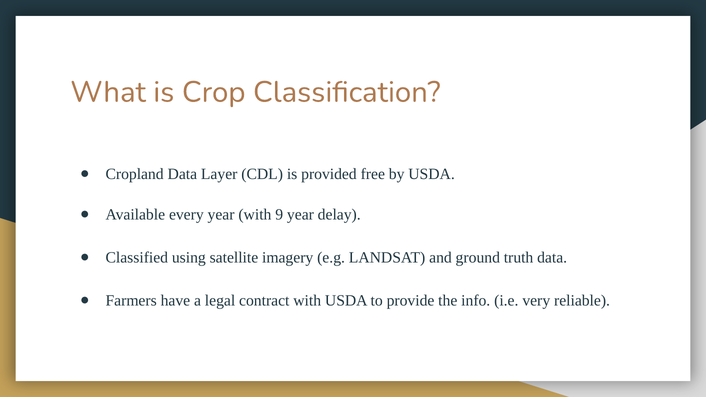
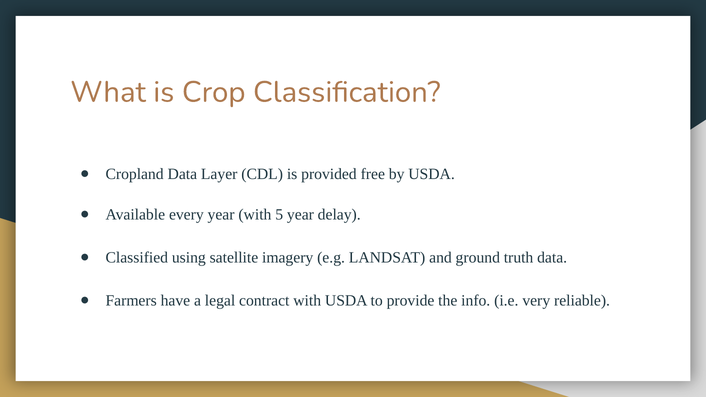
9: 9 -> 5
